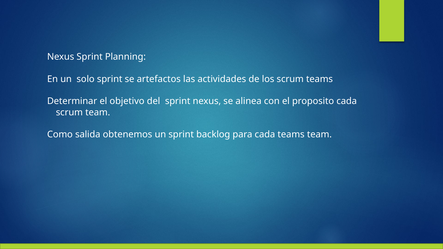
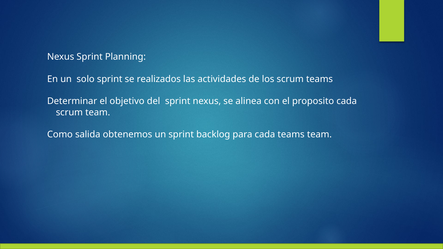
artefactos: artefactos -> realizados
